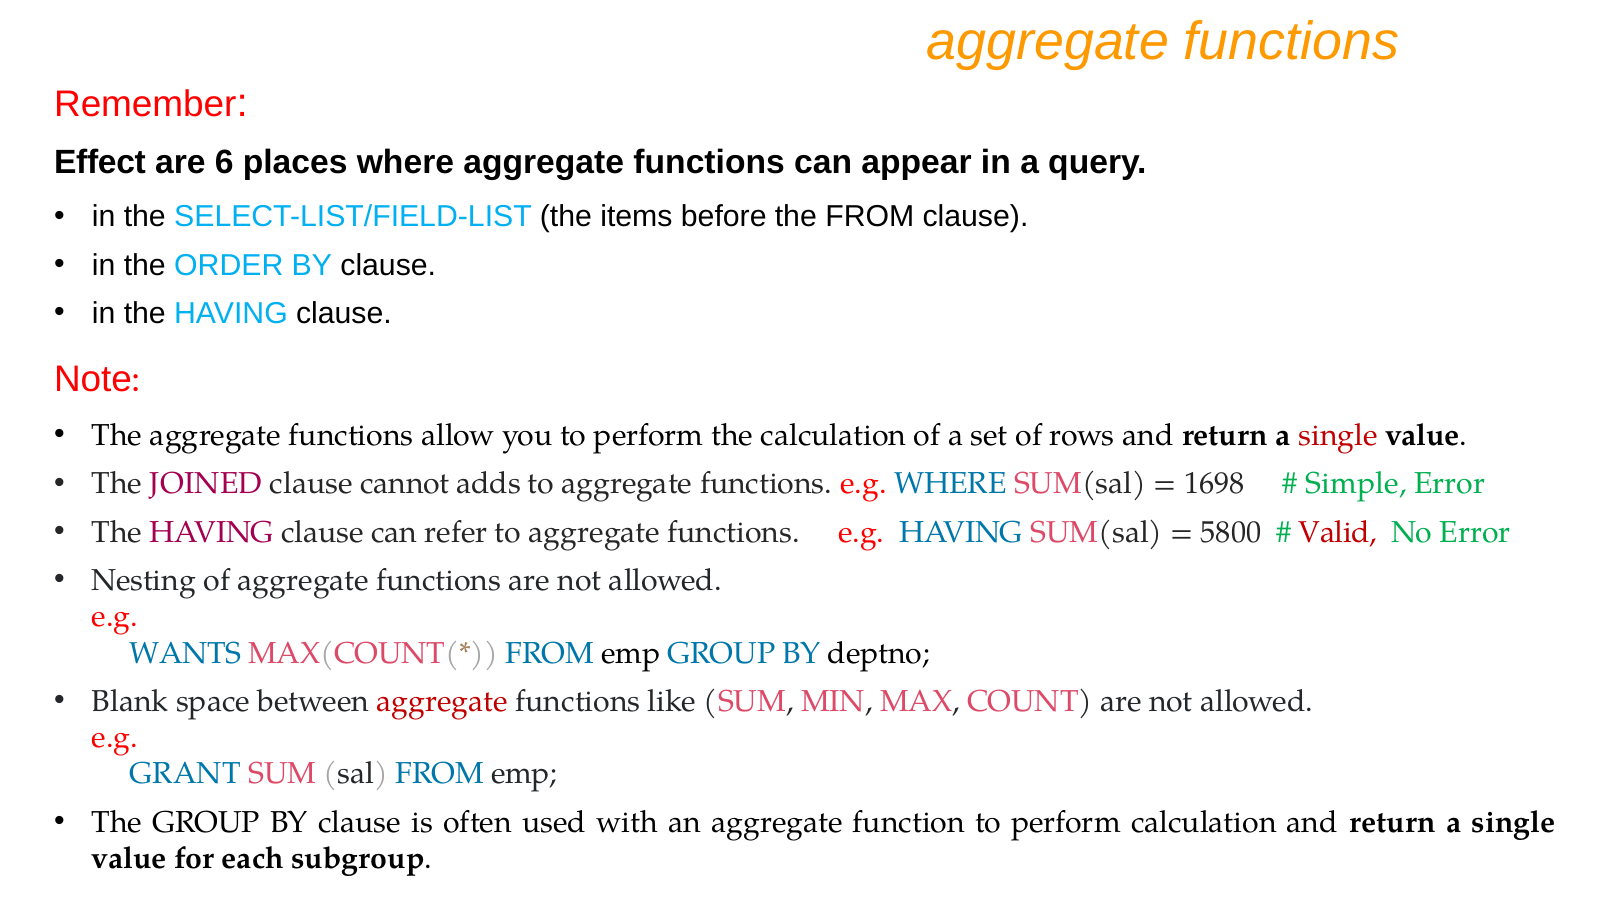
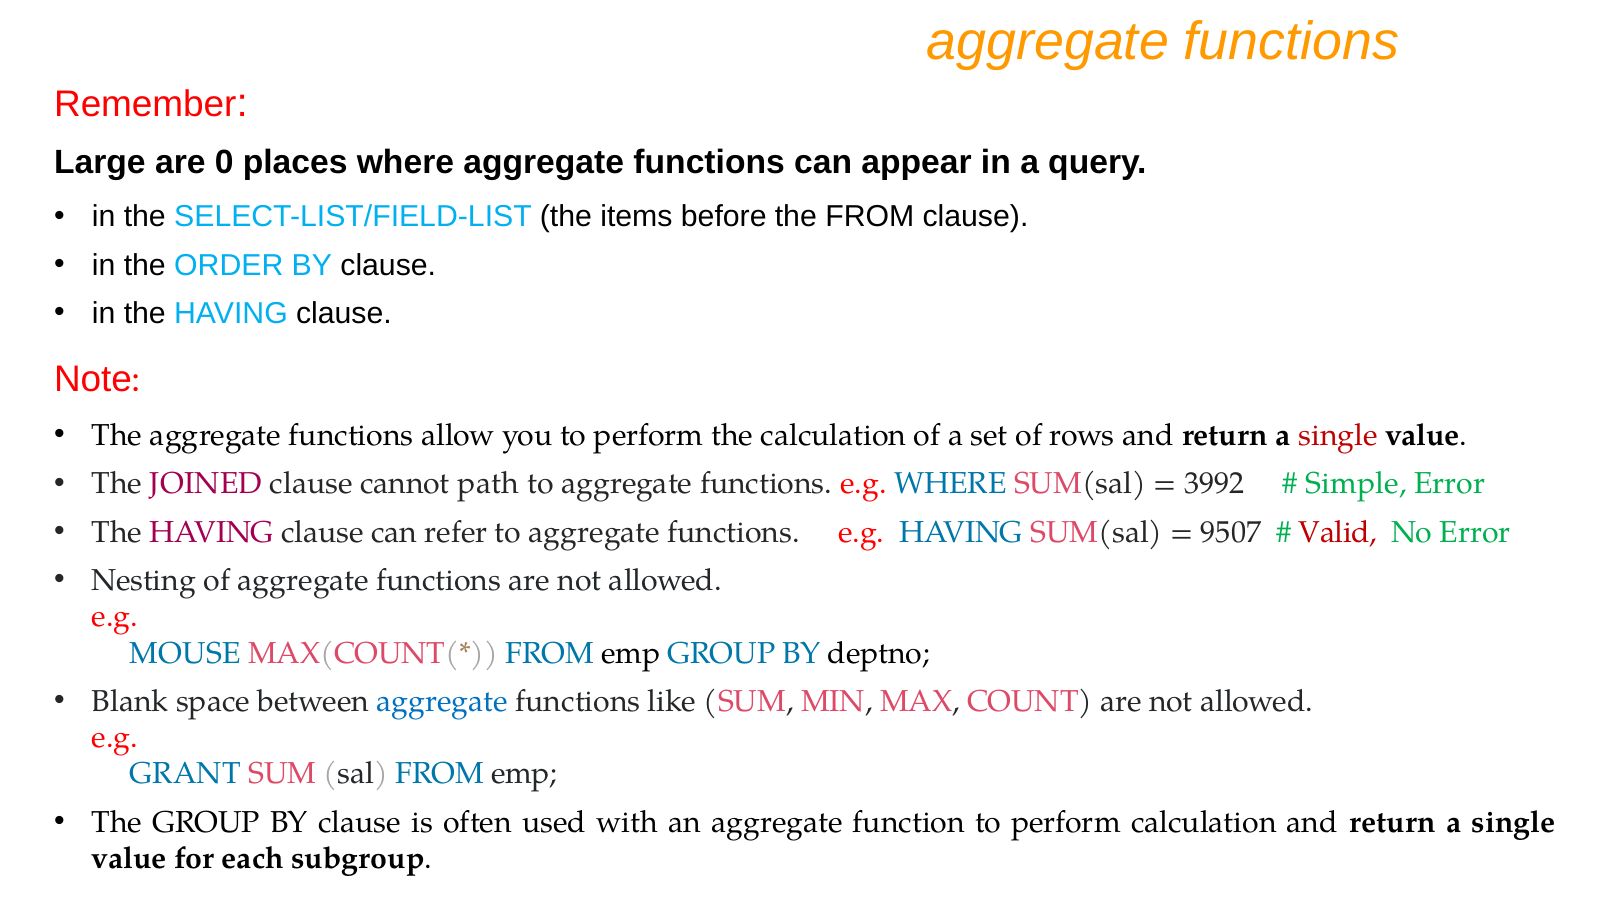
Effect: Effect -> Large
6: 6 -> 0
adds: adds -> path
1698: 1698 -> 3992
5800: 5800 -> 9507
WANTS: WANTS -> MOUSE
aggregate at (442, 702) colour: red -> blue
